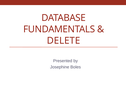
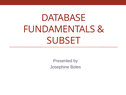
DELETE: DELETE -> SUBSET
